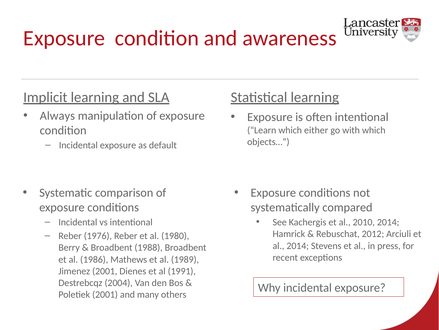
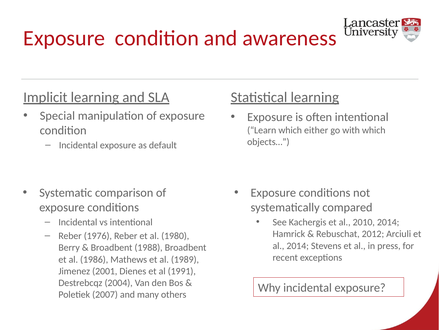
Always: Always -> Special
Poletiek 2001: 2001 -> 2007
